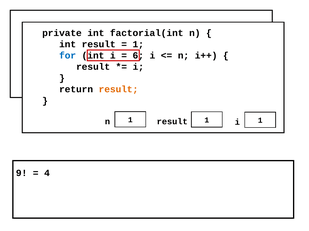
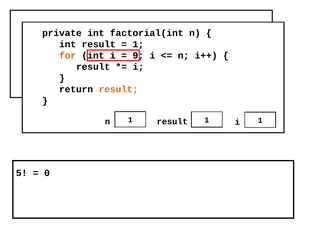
for colour: blue -> orange
6: 6 -> 9
9: 9 -> 5
4 at (47, 174): 4 -> 0
